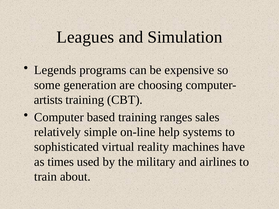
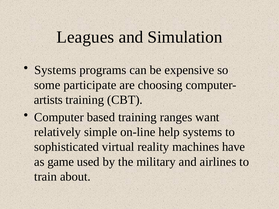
Legends at (55, 70): Legends -> Systems
generation: generation -> participate
sales: sales -> want
times: times -> game
